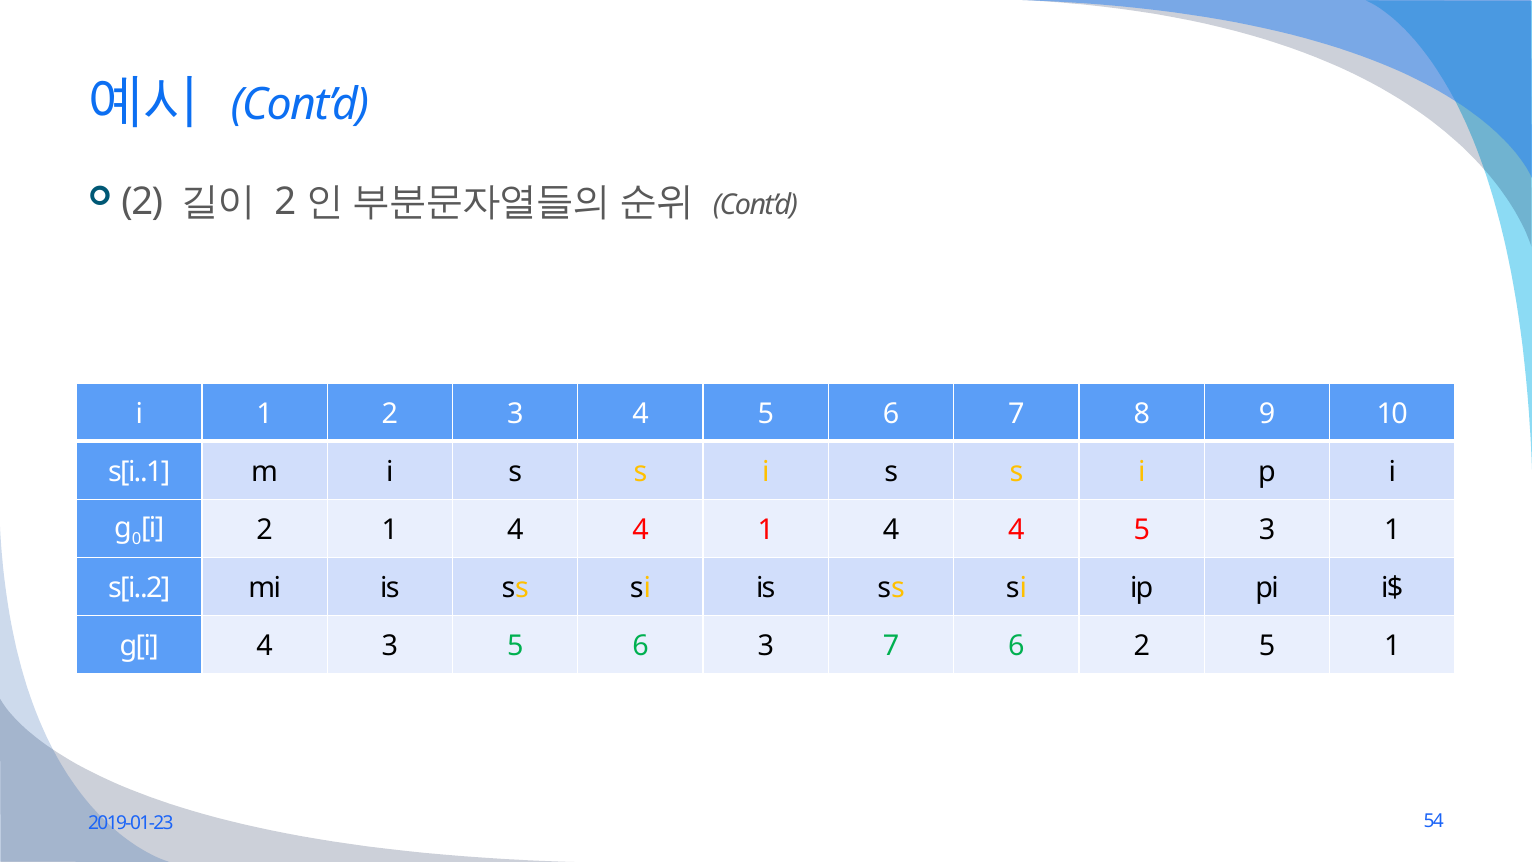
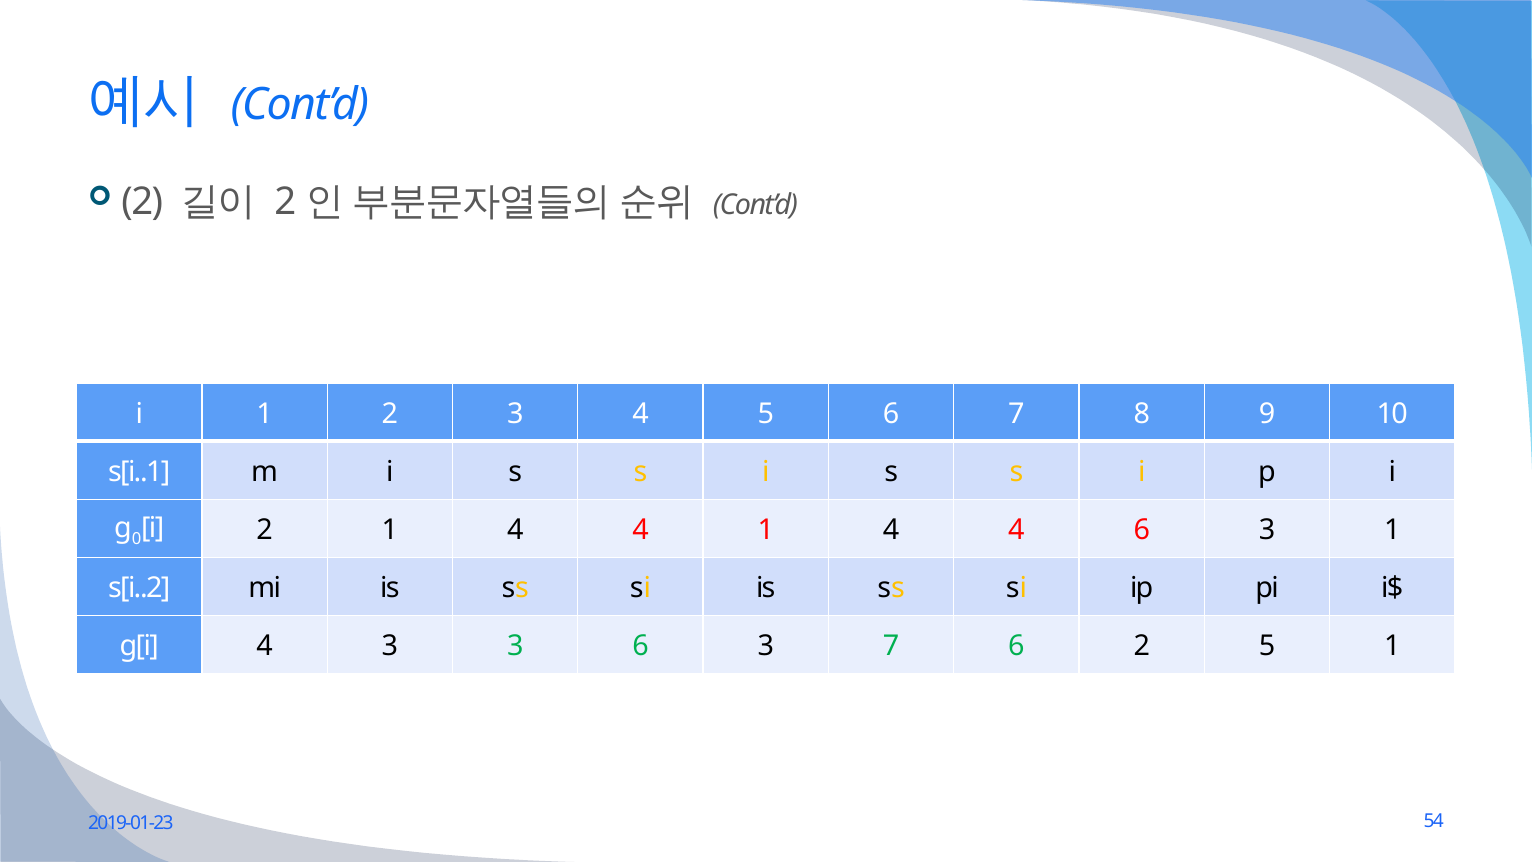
4 4 5: 5 -> 6
3 5: 5 -> 3
